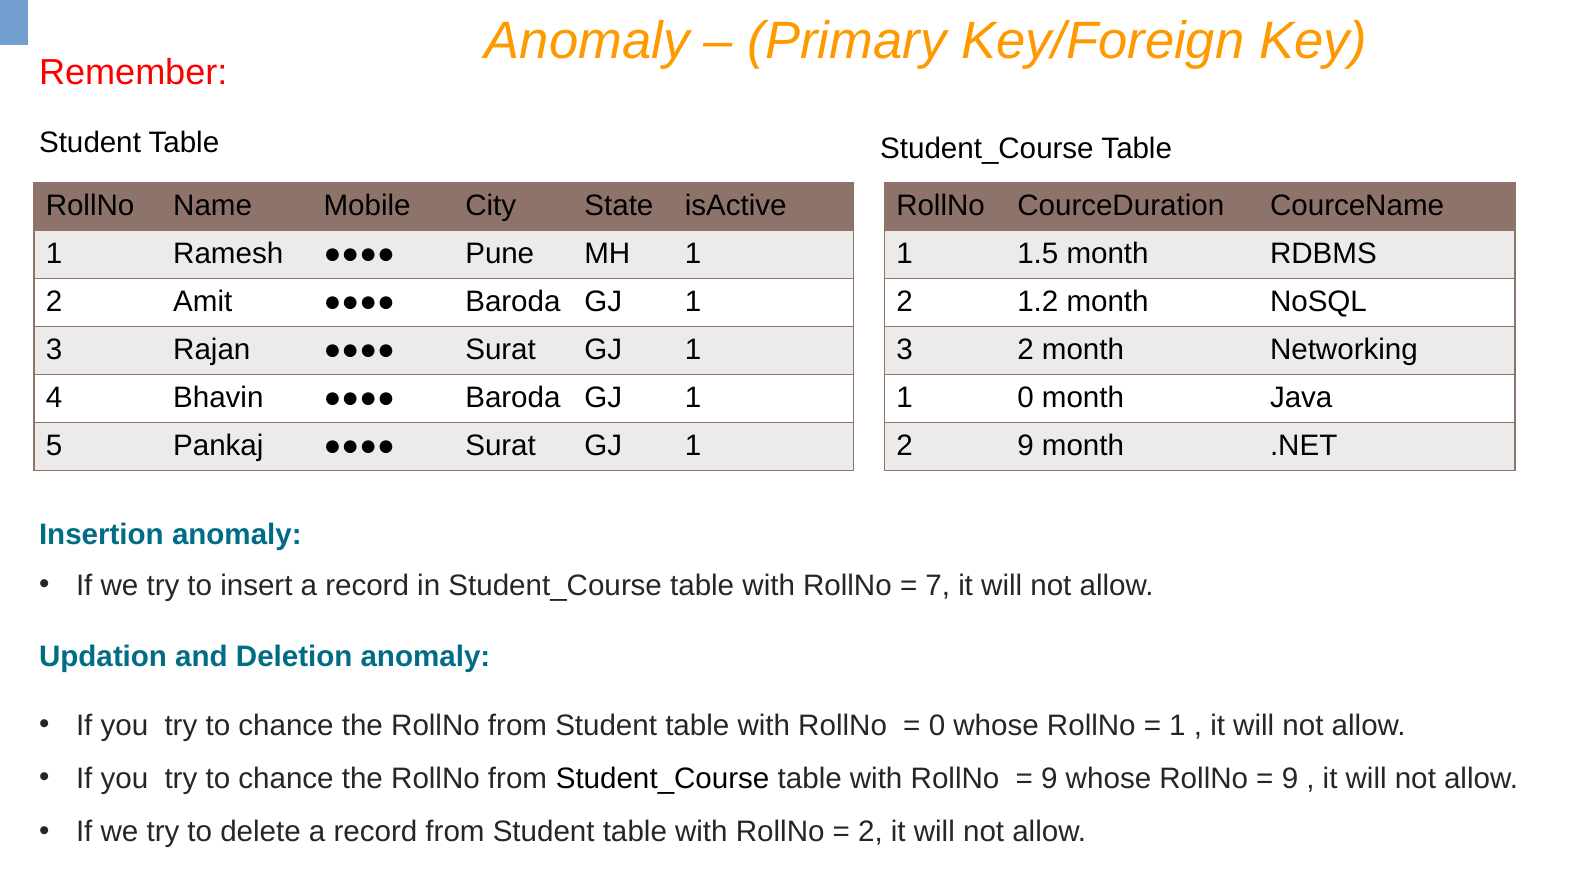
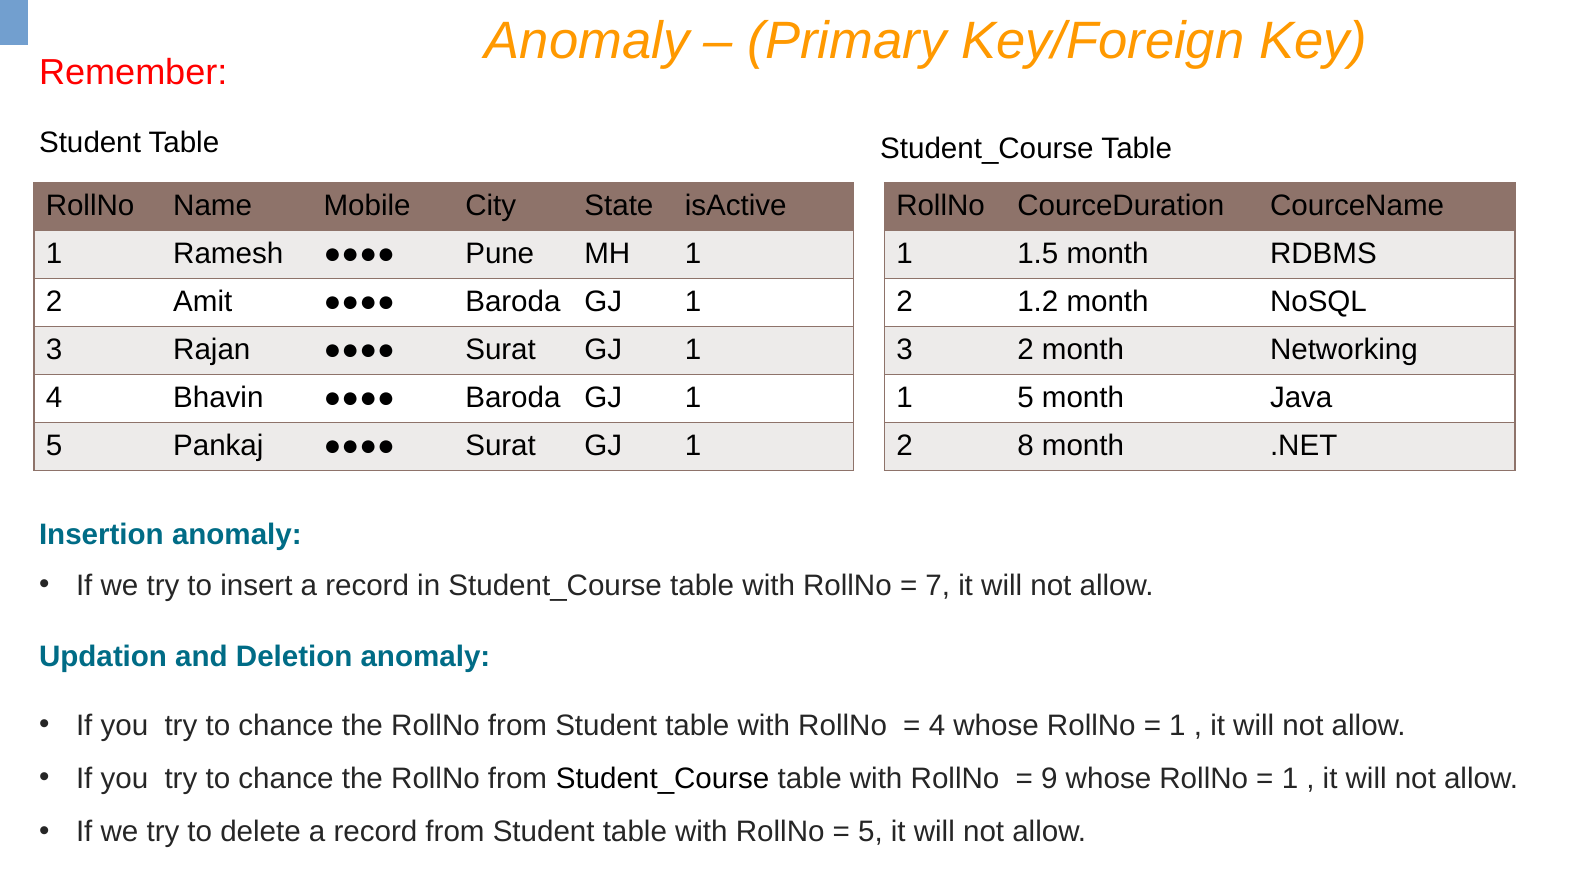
0 at (1026, 397): 0 -> 5
2 9: 9 -> 8
0 at (937, 725): 0 -> 4
9 at (1290, 779): 9 -> 1
2 at (870, 832): 2 -> 5
